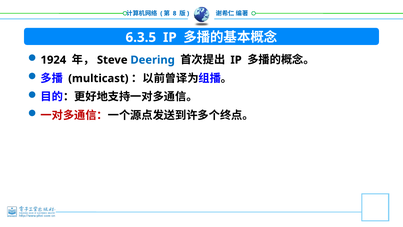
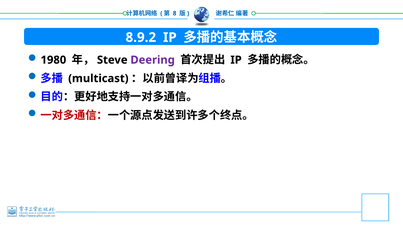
6.3.5: 6.3.5 -> 8.9.2
1924: 1924 -> 1980
Deering colour: blue -> purple
